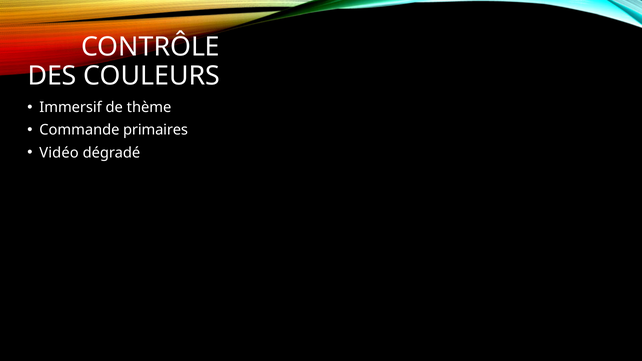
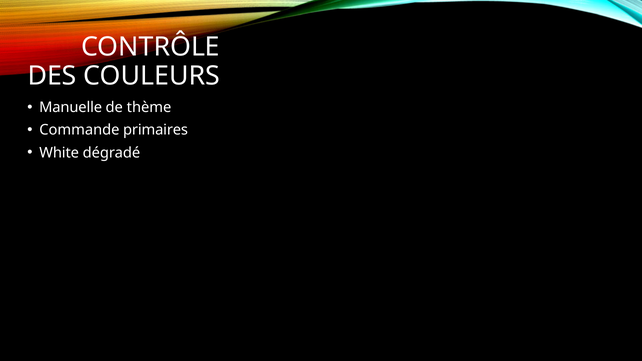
Immersif: Immersif -> Manuelle
Vidéo: Vidéo -> White
